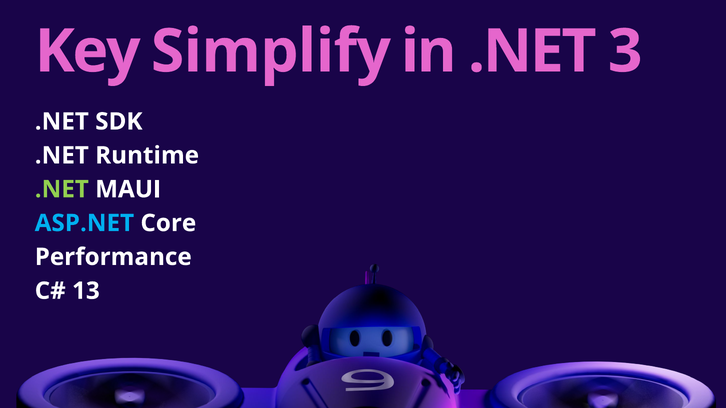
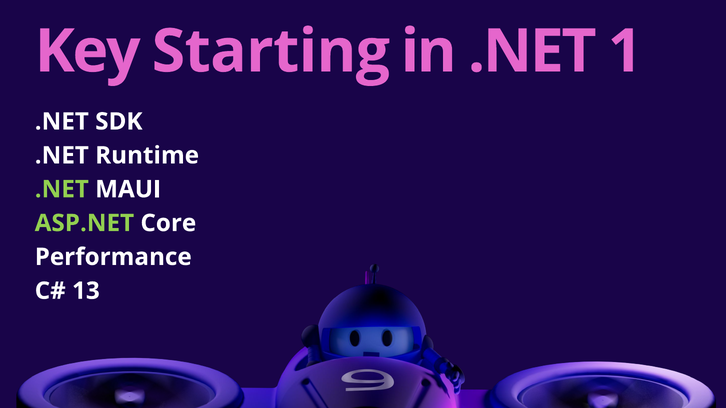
Simplify: Simplify -> Starting
3: 3 -> 1
ASP.NET colour: light blue -> light green
